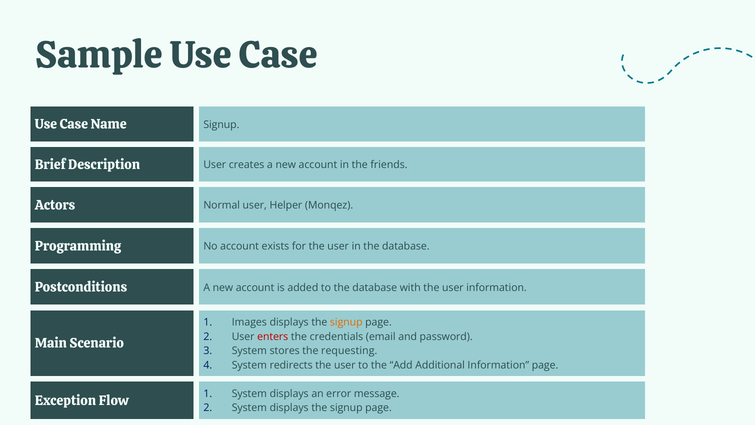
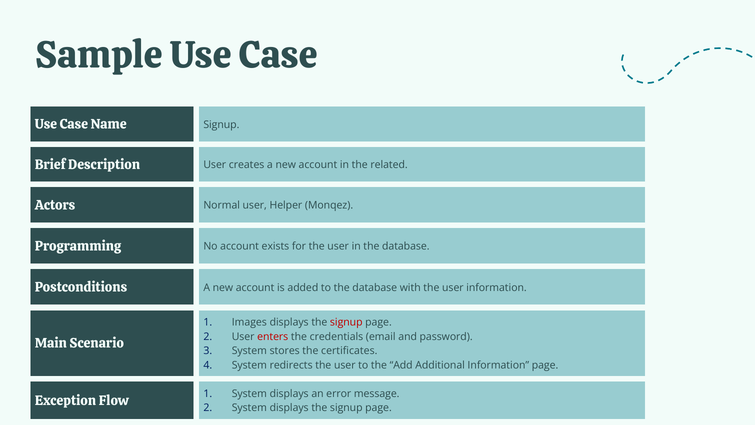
friends: friends -> related
signup at (346, 322) colour: orange -> red
requesting: requesting -> certificates
